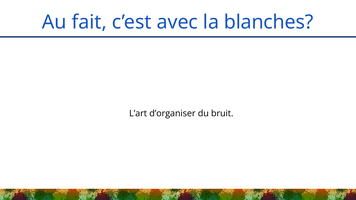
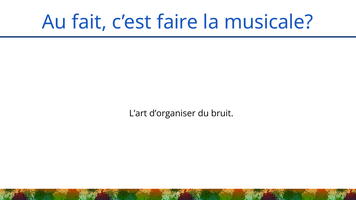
avec: avec -> faire
blanches: blanches -> musicale
